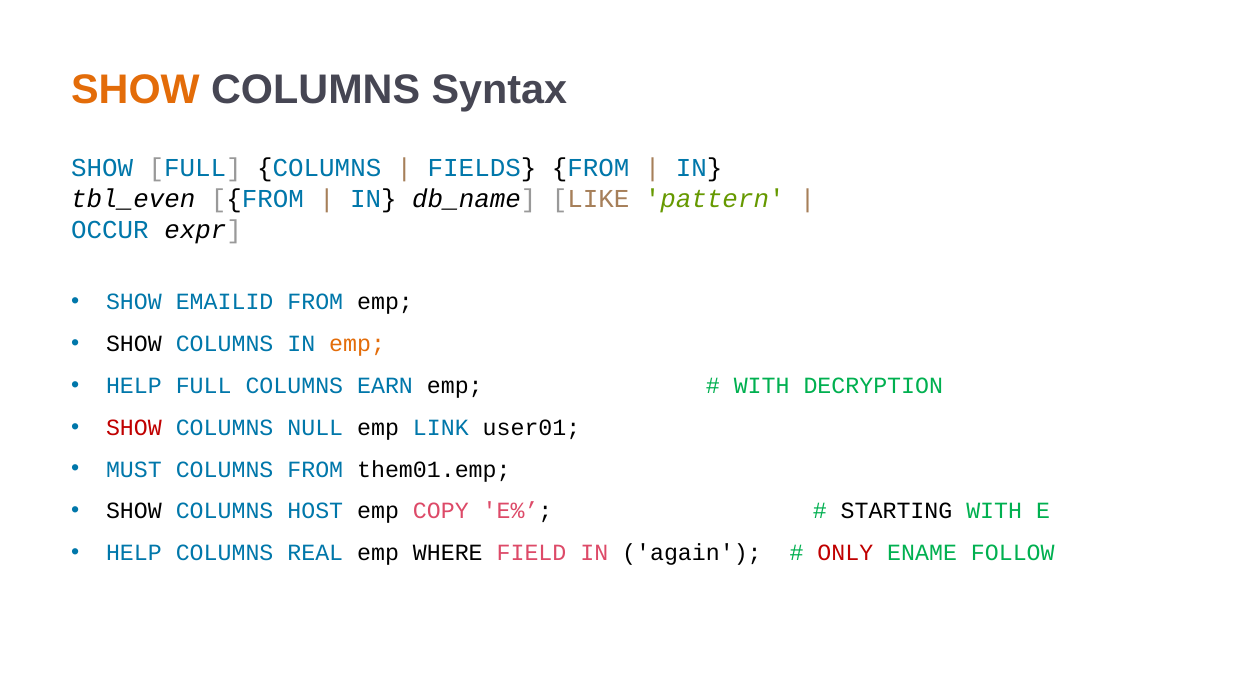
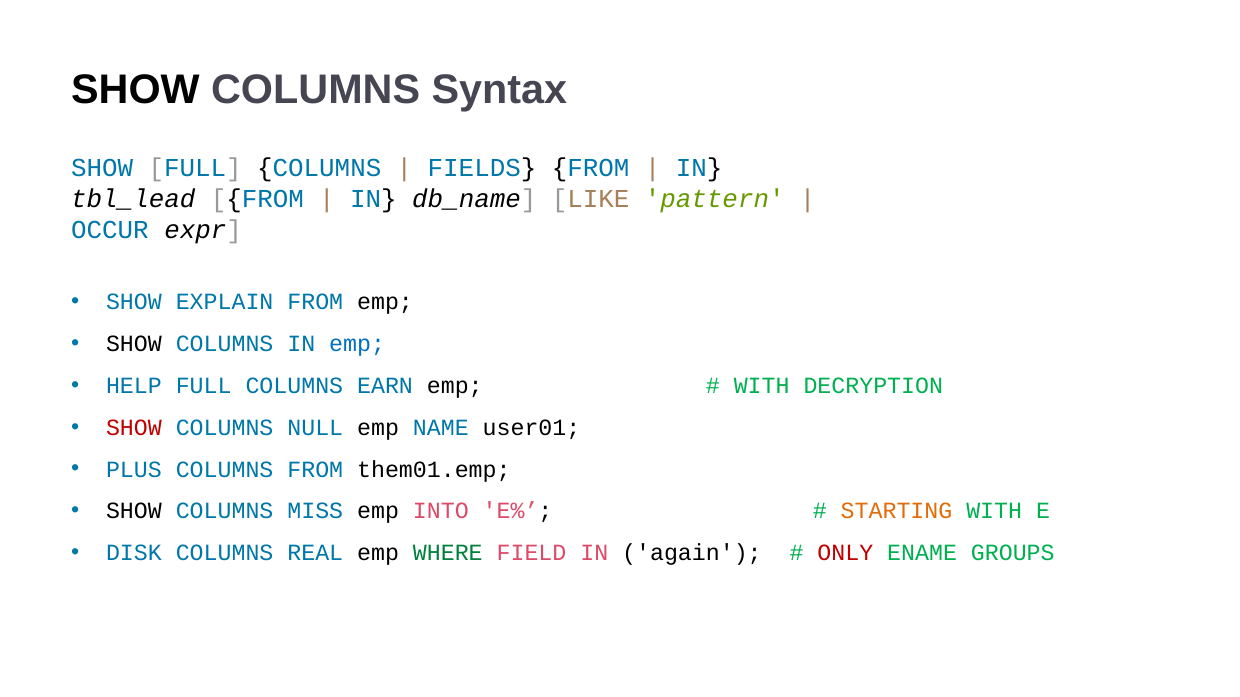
SHOW at (135, 90) colour: orange -> black
tbl_even: tbl_even -> tbl_lead
EMAILID: EMAILID -> EXPLAIN
emp at (357, 344) colour: orange -> blue
LINK: LINK -> NAME
MUST: MUST -> PLUS
HOST: HOST -> MISS
COPY: COPY -> INTO
STARTING colour: black -> orange
HELP at (134, 554): HELP -> DISK
WHERE colour: black -> green
FOLLOW: FOLLOW -> GROUPS
